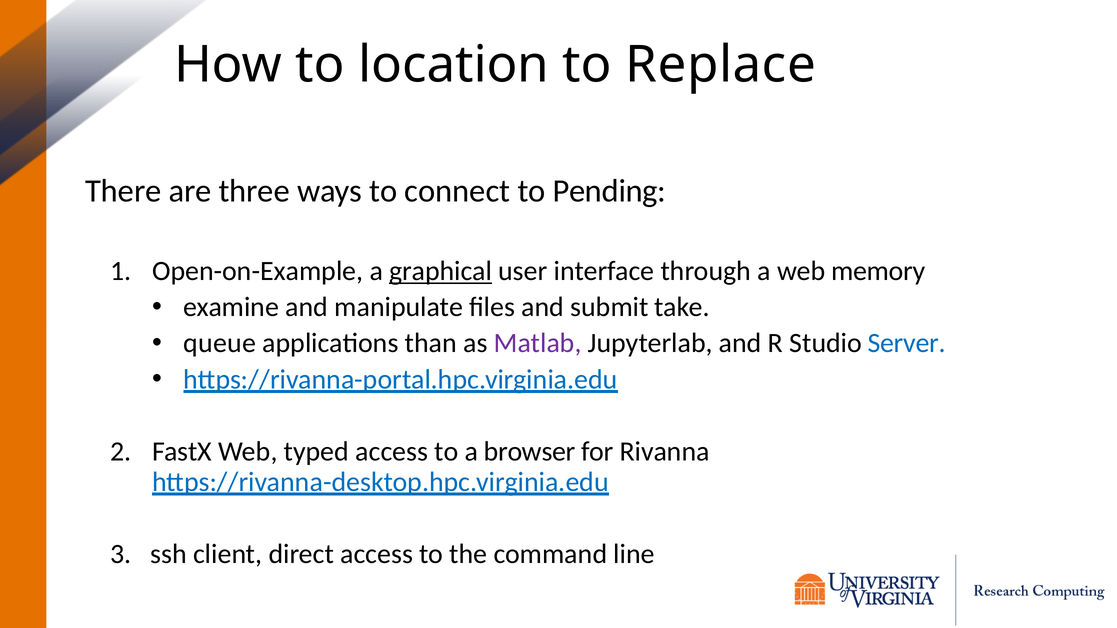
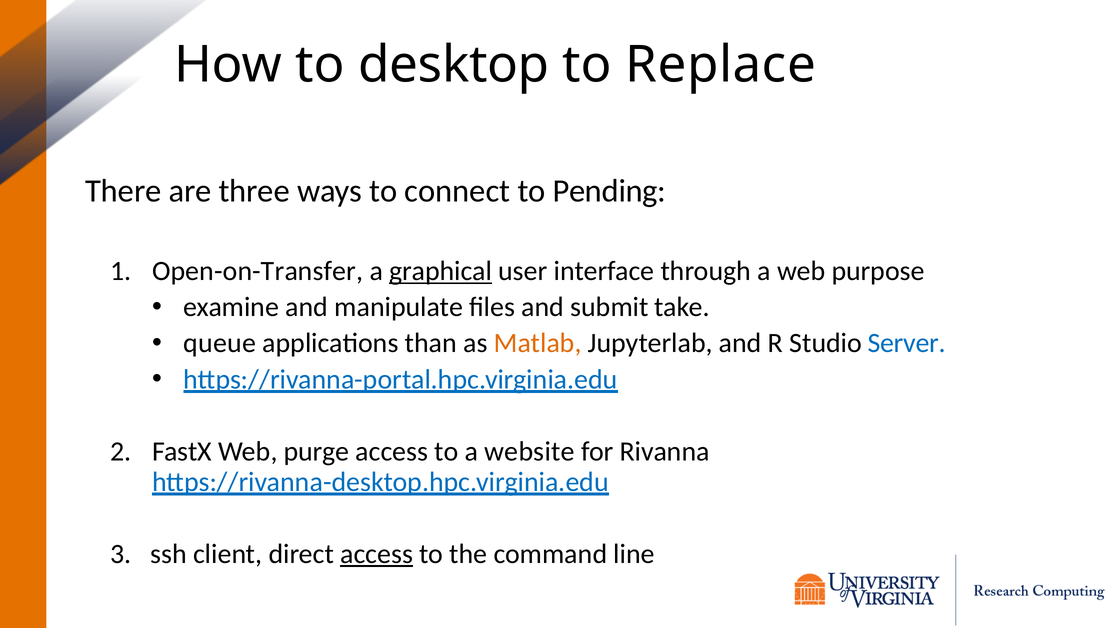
location: location -> desktop
Open-on-Example: Open-on-Example -> Open-on-Transfer
memory: memory -> purpose
Matlab colour: purple -> orange
typed: typed -> purge
browser: browser -> website
access at (377, 554) underline: none -> present
